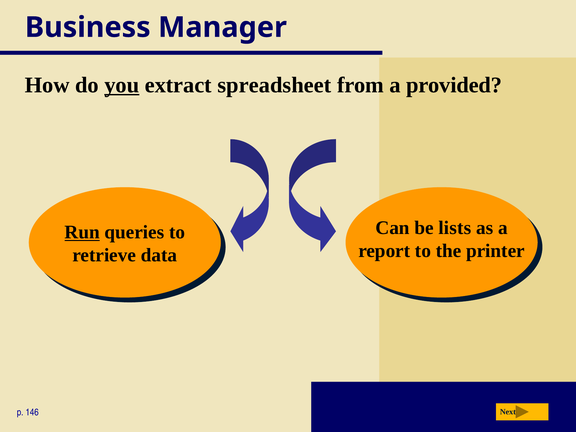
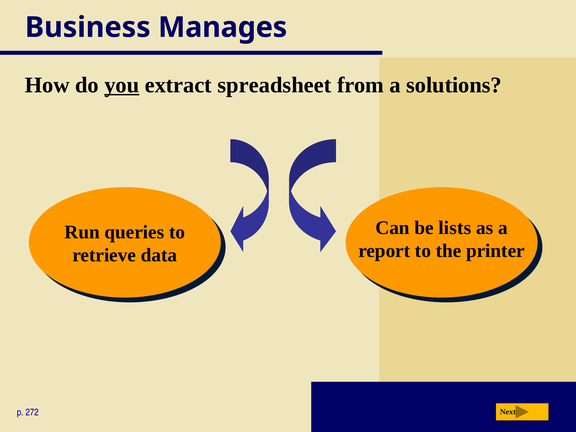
Manager: Manager -> Manages
provided: provided -> solutions
Run underline: present -> none
146: 146 -> 272
